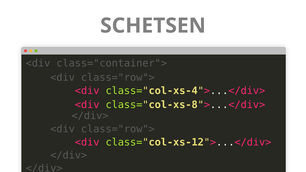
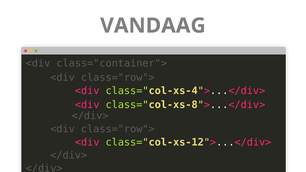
SCHETSEN: SCHETSEN -> VANDAAG
